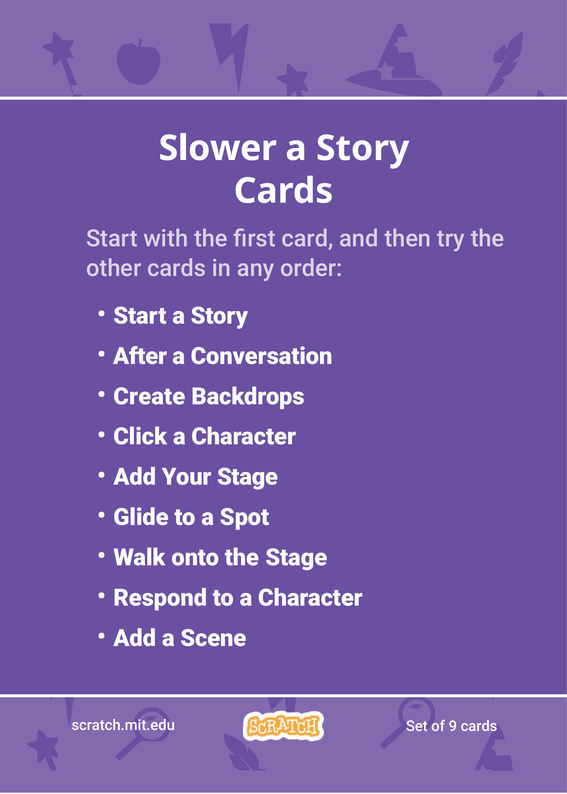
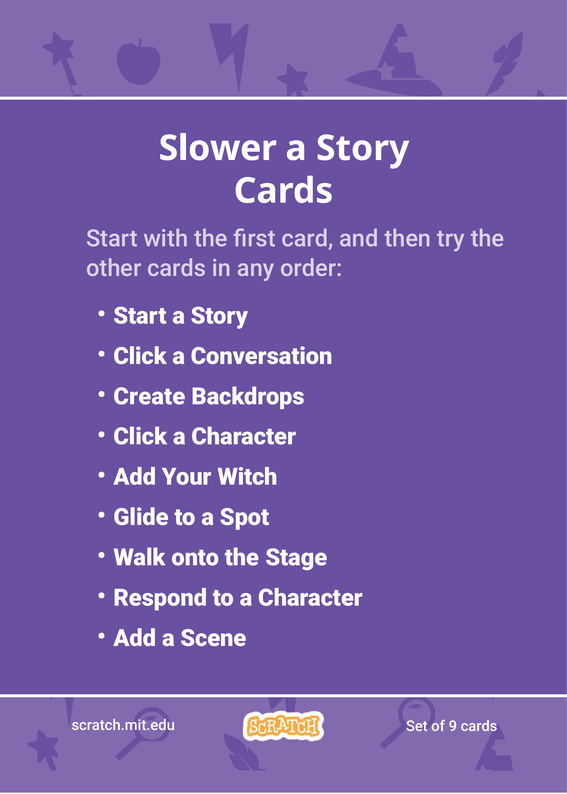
After at (140, 356): After -> Click
Your Stage: Stage -> Witch
